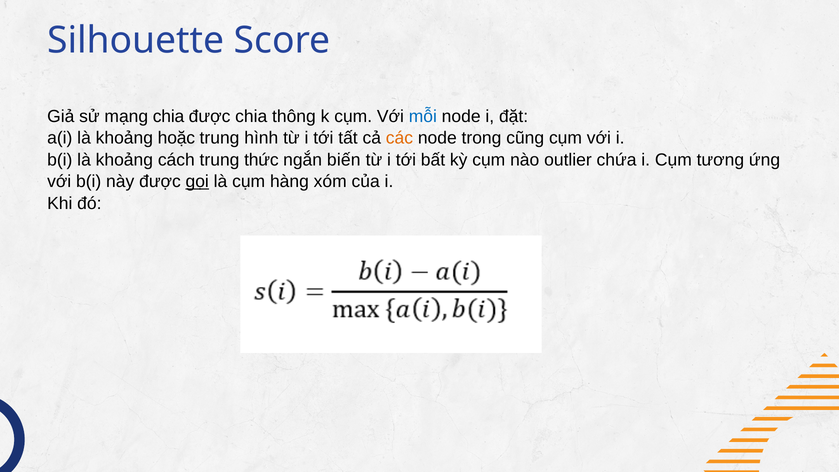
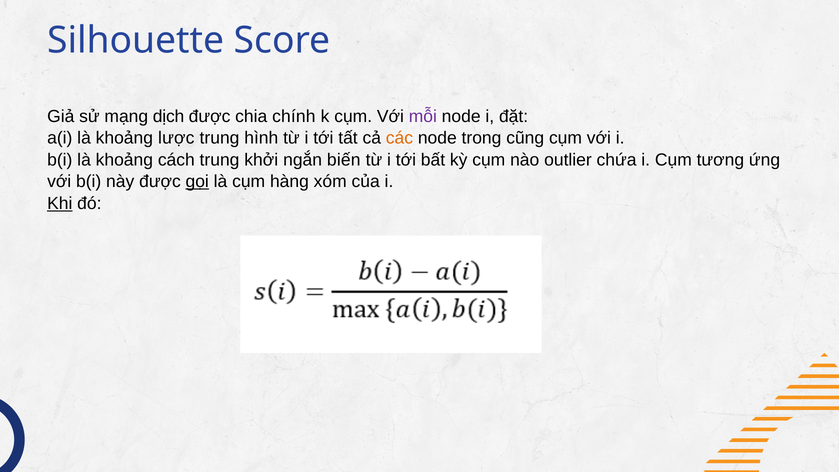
mạng chia: chia -> dịch
thông: thông -> chính
mỗi colour: blue -> purple
hoặc: hoặc -> lược
thức: thức -> khởi
Khi underline: none -> present
